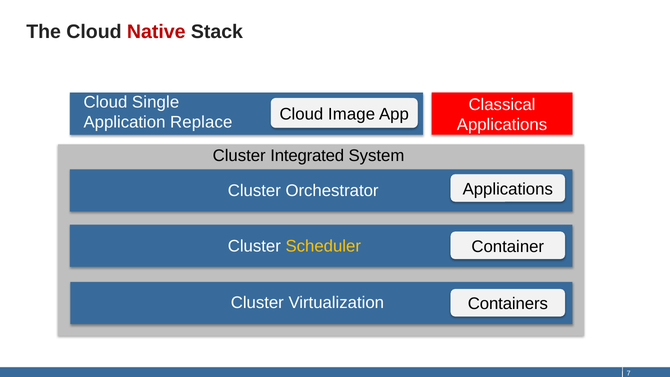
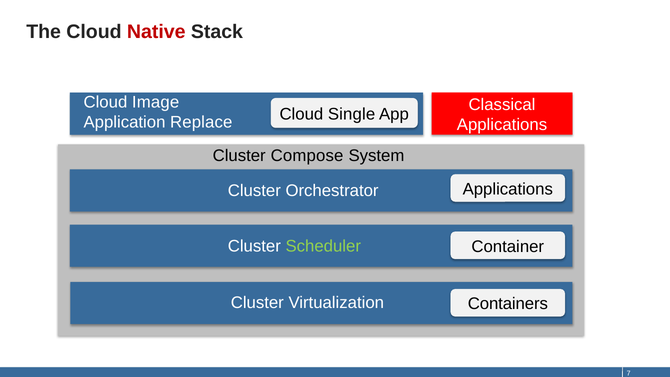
Single: Single -> Image
Image: Image -> Single
Integrated: Integrated -> Compose
Scheduler colour: yellow -> light green
